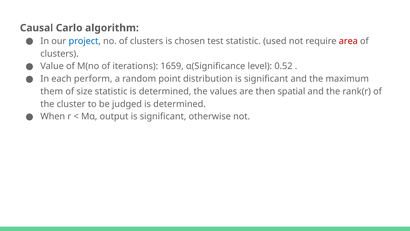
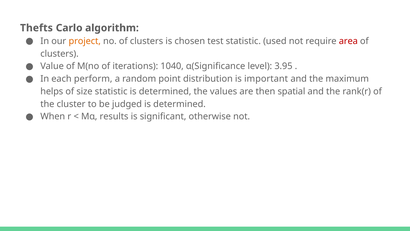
Causal: Causal -> Thefts
project colour: blue -> orange
1659: 1659 -> 1040
0.52: 0.52 -> 3.95
distribution is significant: significant -> important
them: them -> helps
output: output -> results
